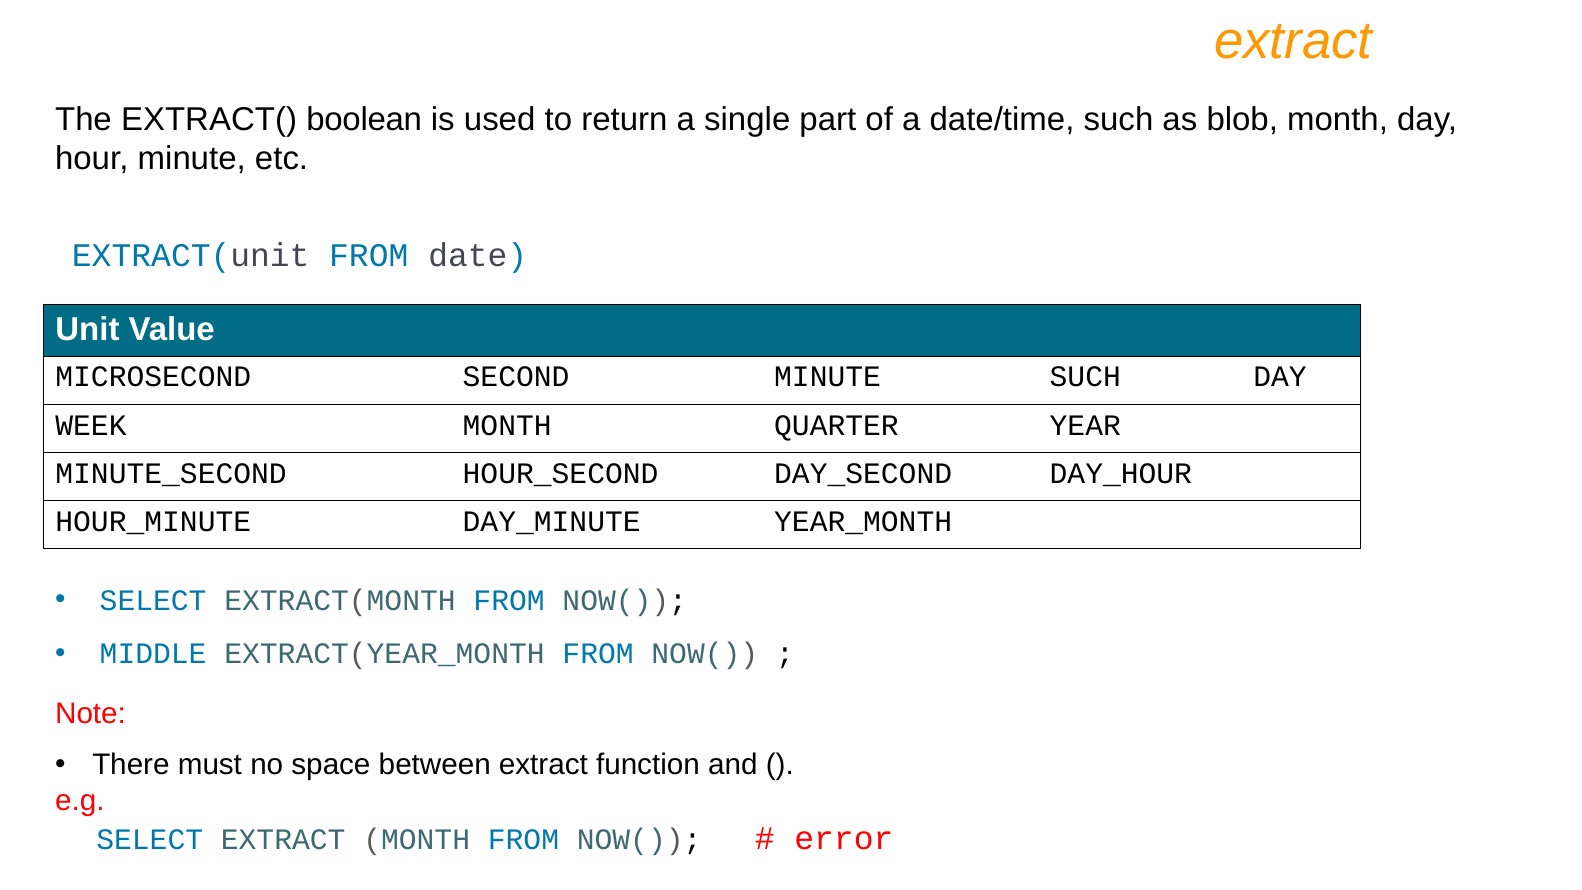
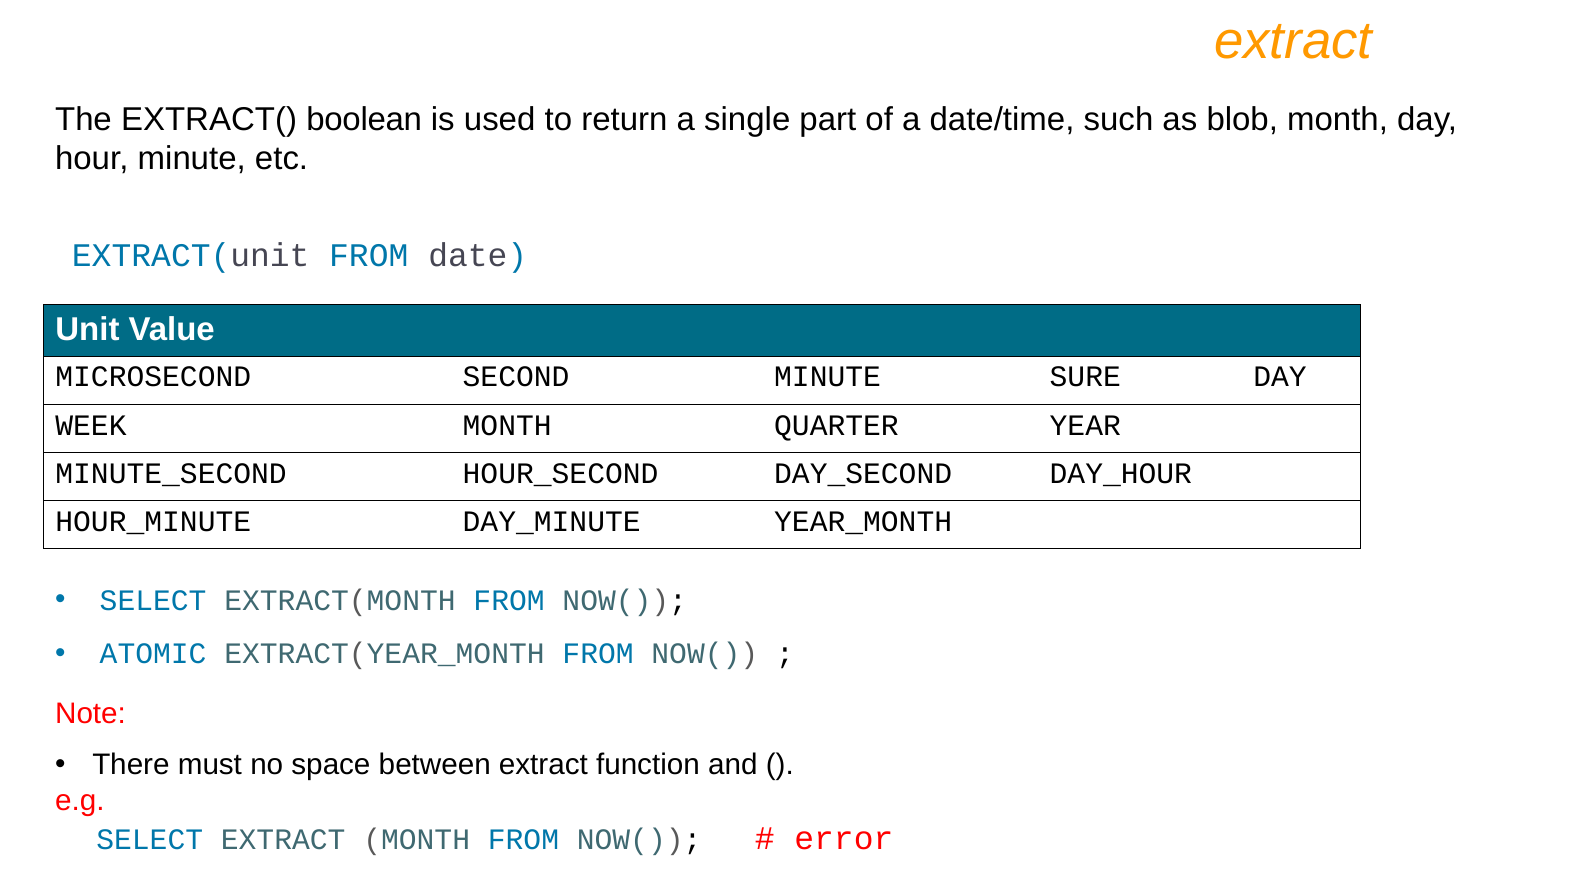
MINUTE SUCH: SUCH -> SURE
MIDDLE: MIDDLE -> ATOMIC
